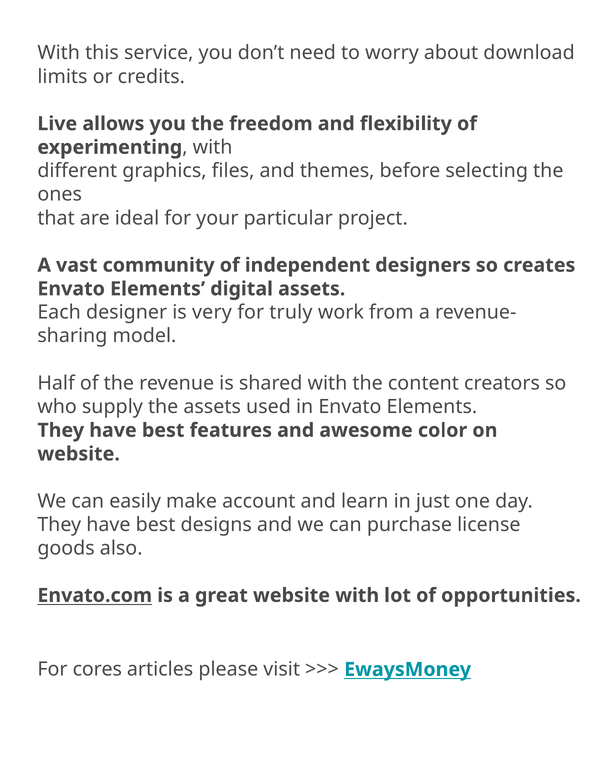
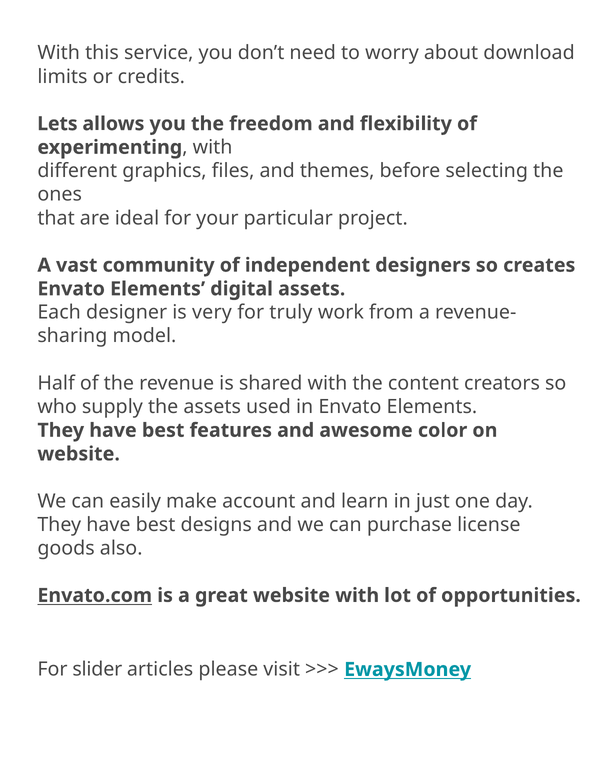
Live: Live -> Lets
cores: cores -> slider
